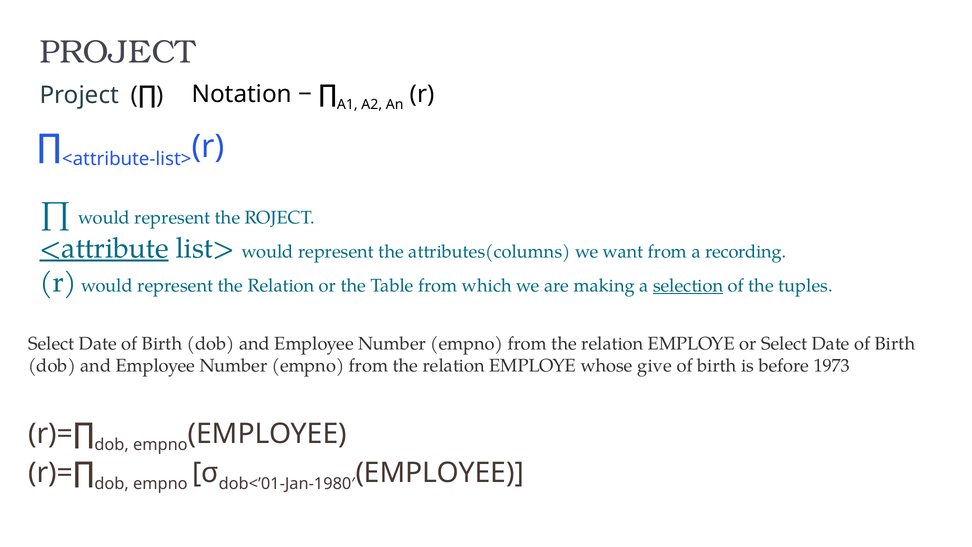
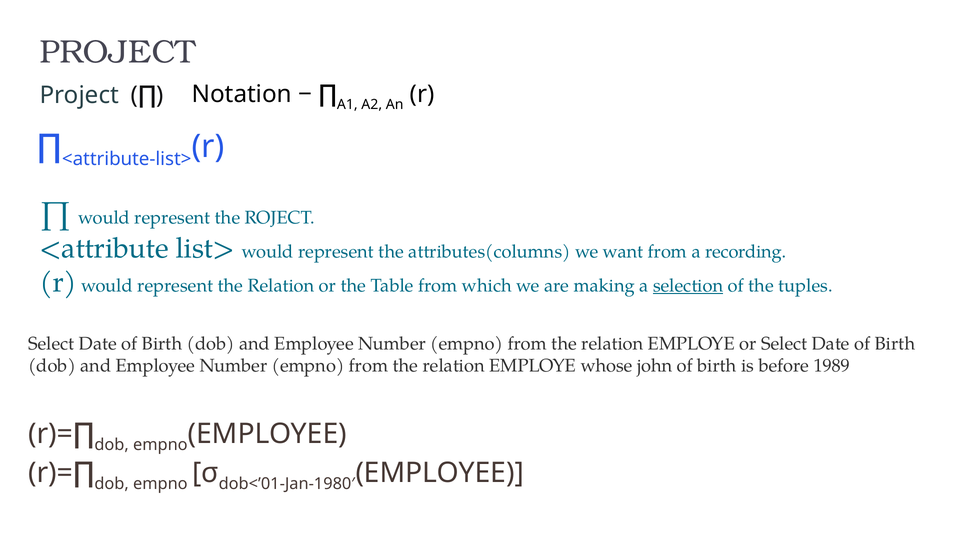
<attribute underline: present -> none
give: give -> john
1973: 1973 -> 1989
